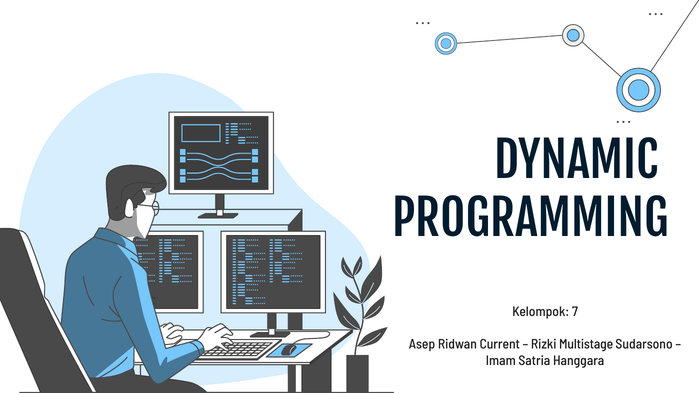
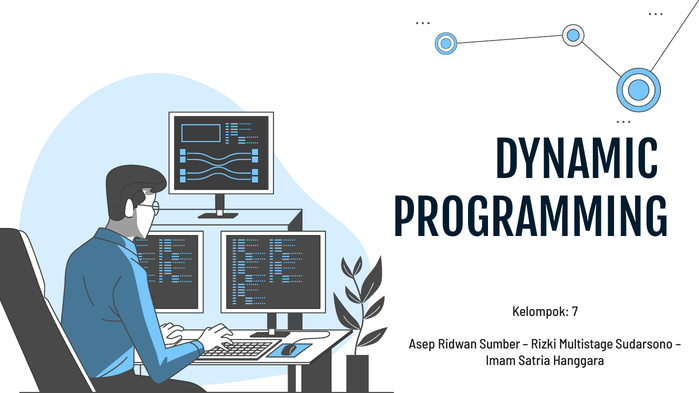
Current: Current -> Sumber
